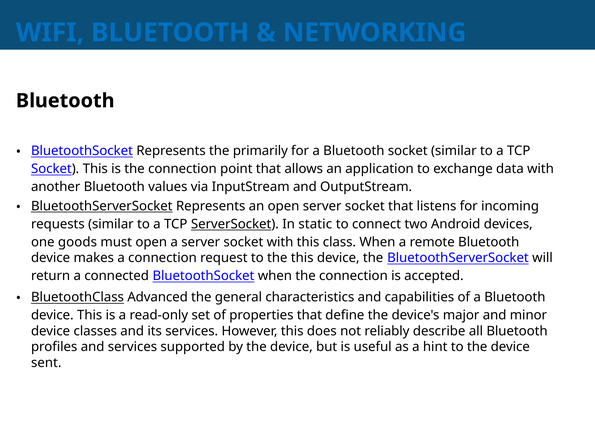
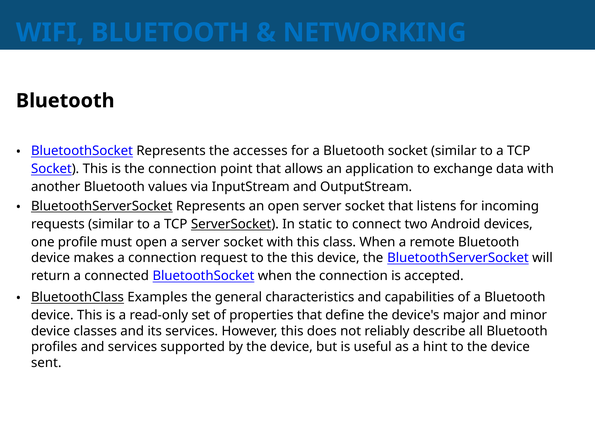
primarily: primarily -> accesses
goods: goods -> profile
Advanced: Advanced -> Examples
